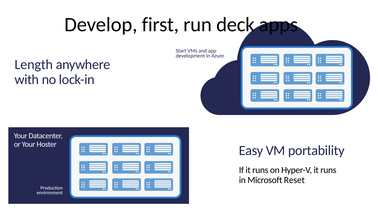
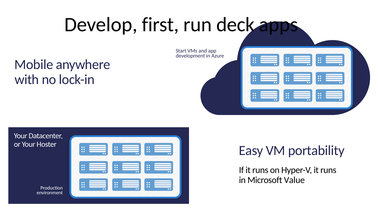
Length: Length -> Mobile
Reset: Reset -> Value
